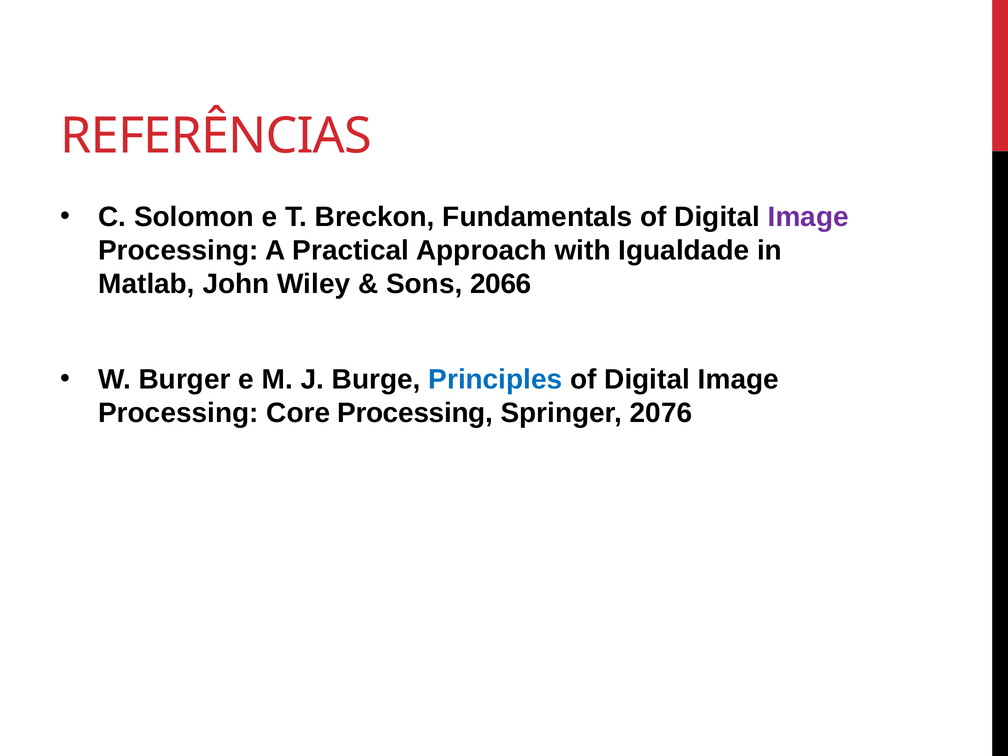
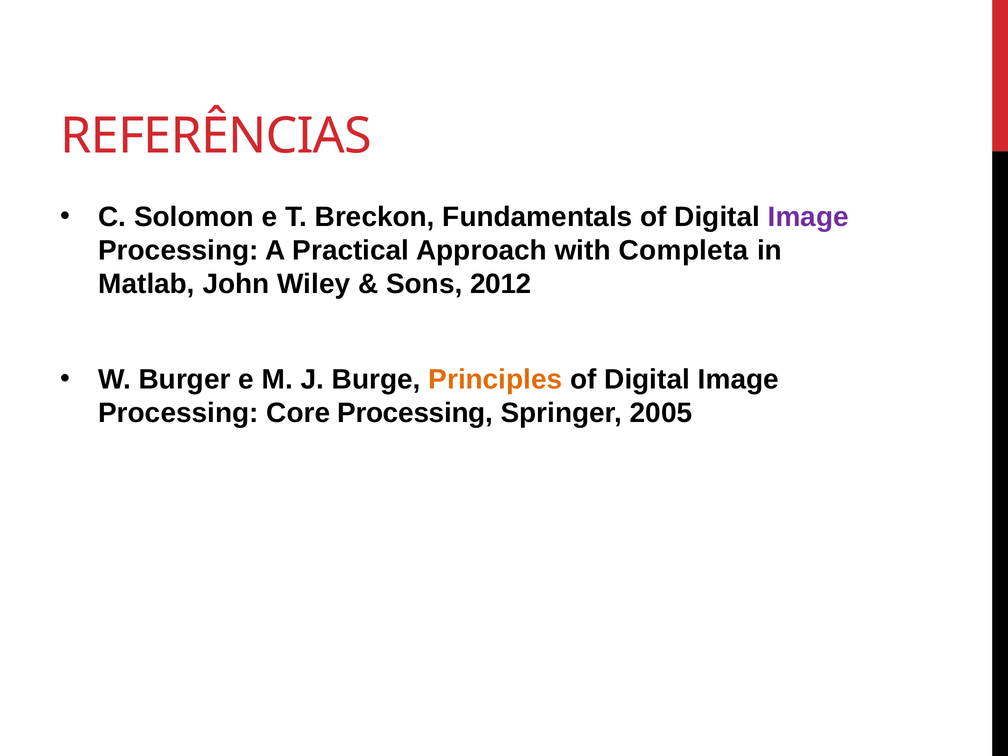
Igualdade: Igualdade -> Completa
2066: 2066 -> 2012
Principles colour: blue -> orange
2076: 2076 -> 2005
